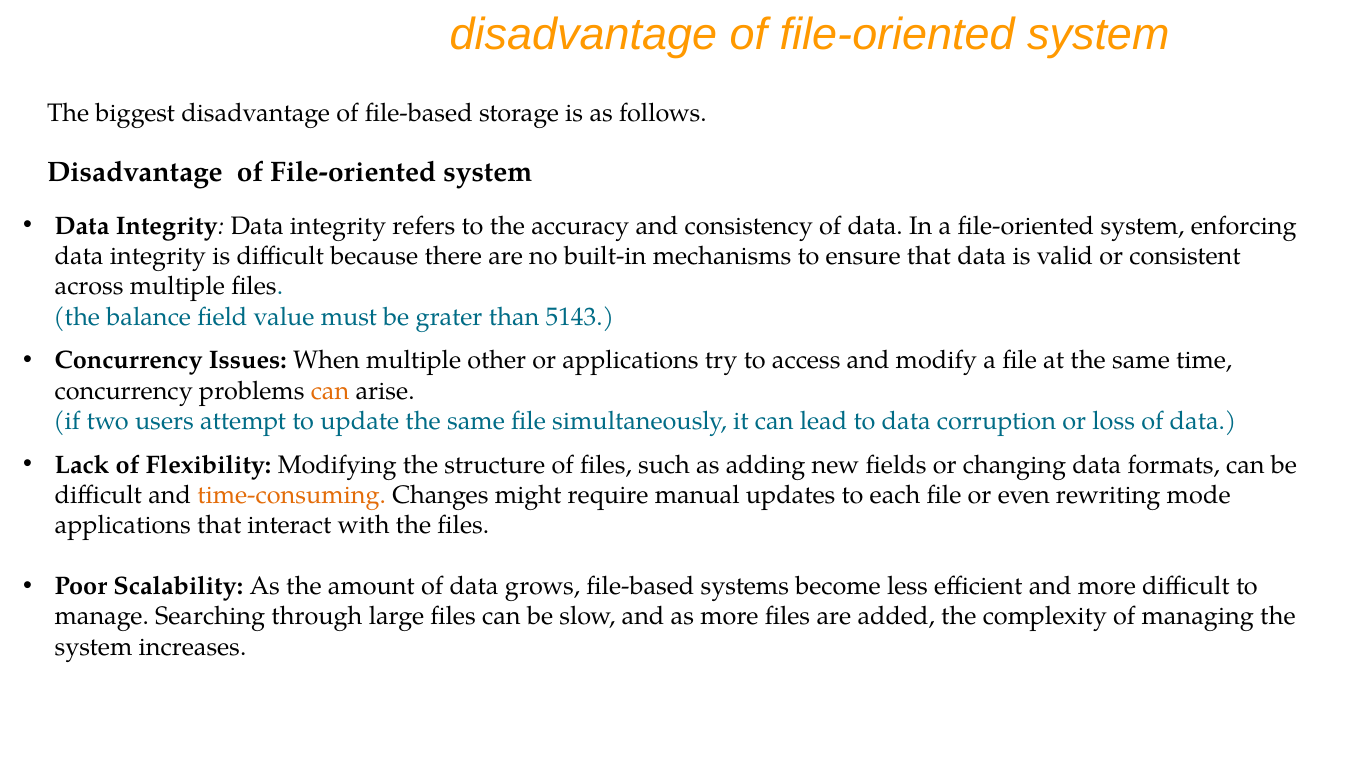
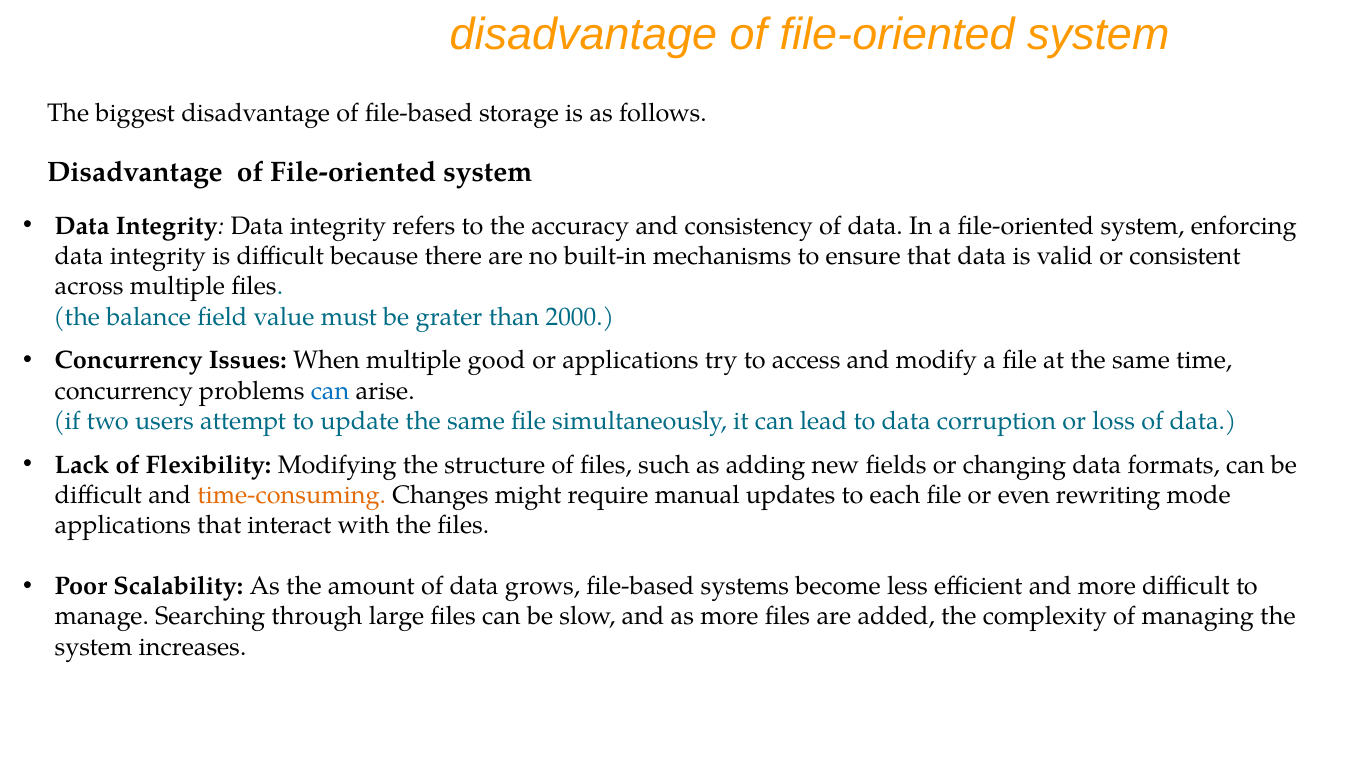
5143: 5143 -> 2000
other: other -> good
can at (330, 391) colour: orange -> blue
